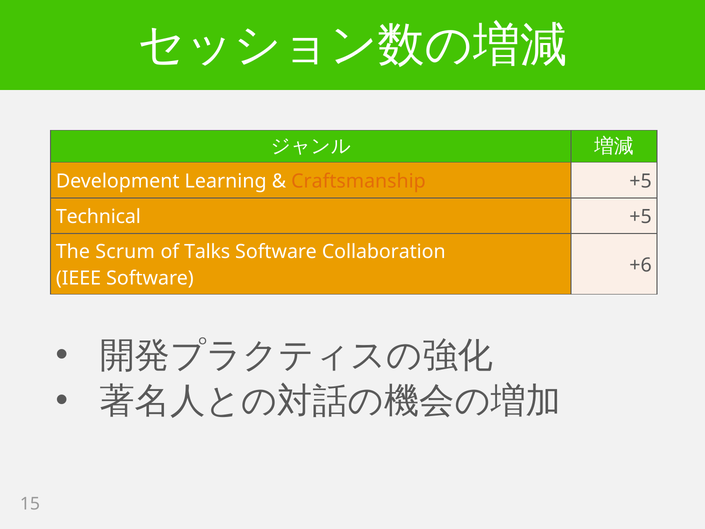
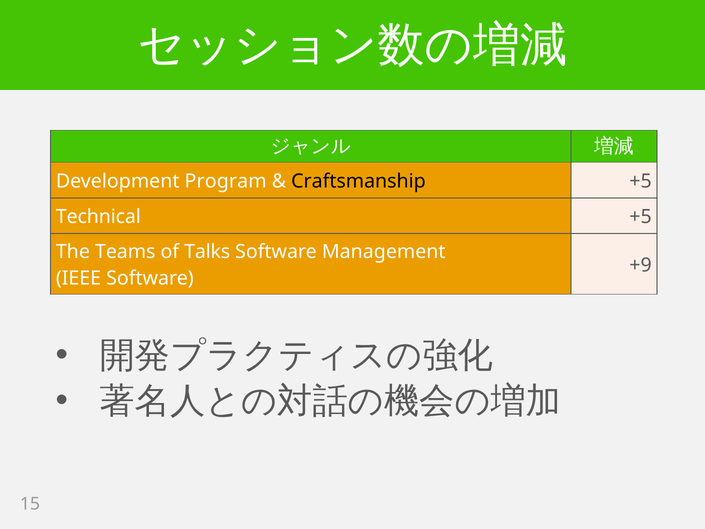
Learning: Learning -> Program
Craftsmanship colour: orange -> black
Scrum: Scrum -> Teams
Collaboration: Collaboration -> Management
+6: +6 -> +9
